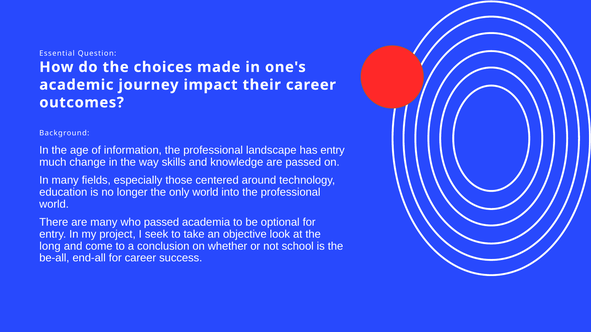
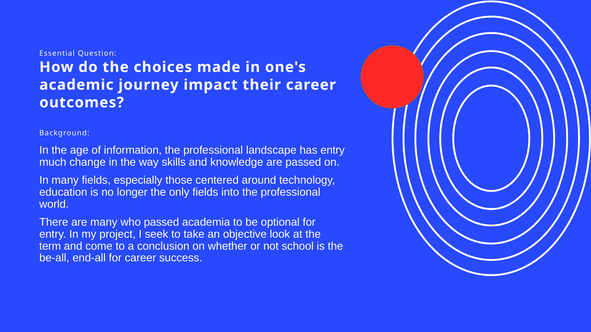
only world: world -> fields
long: long -> term
